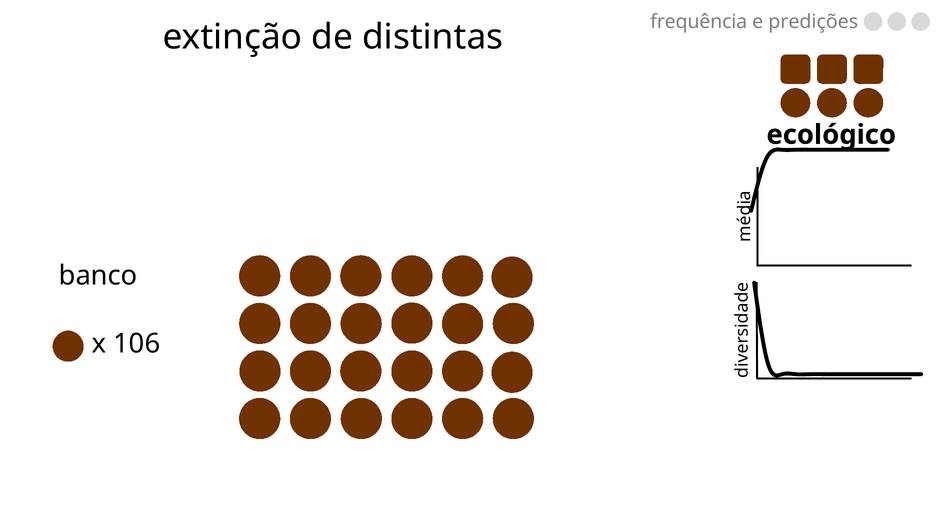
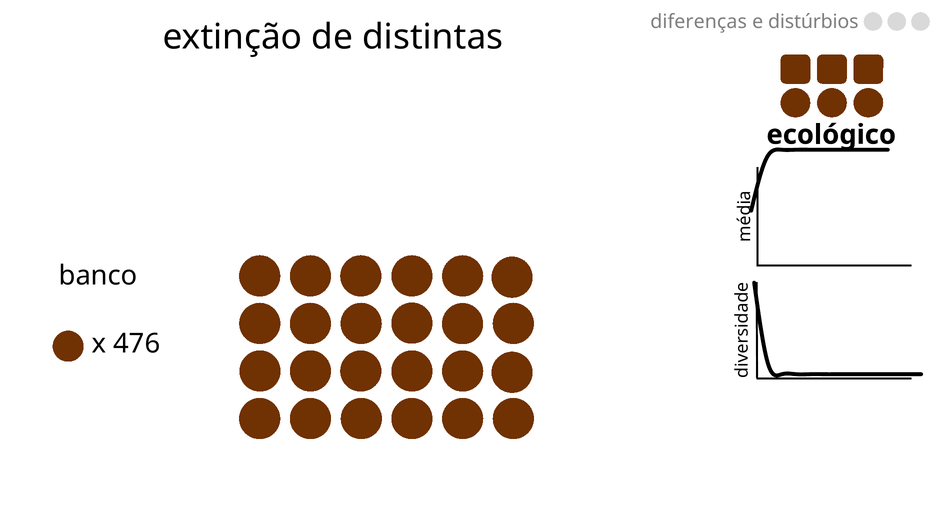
frequência: frequência -> diferenças
predições: predições -> distúrbios
106: 106 -> 476
